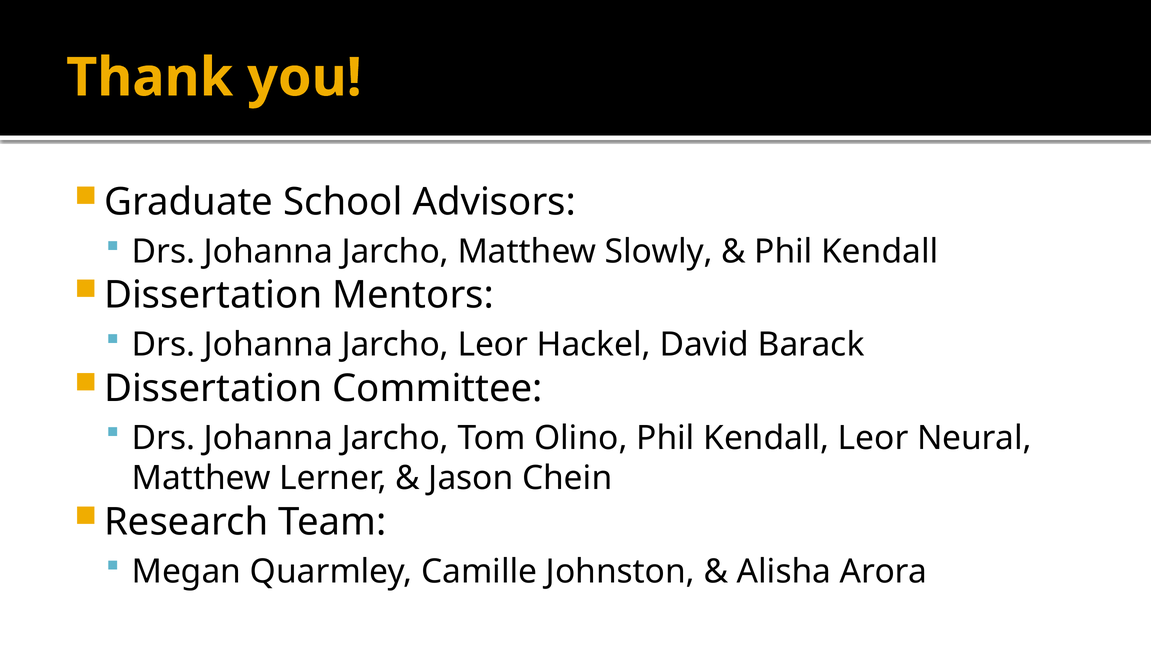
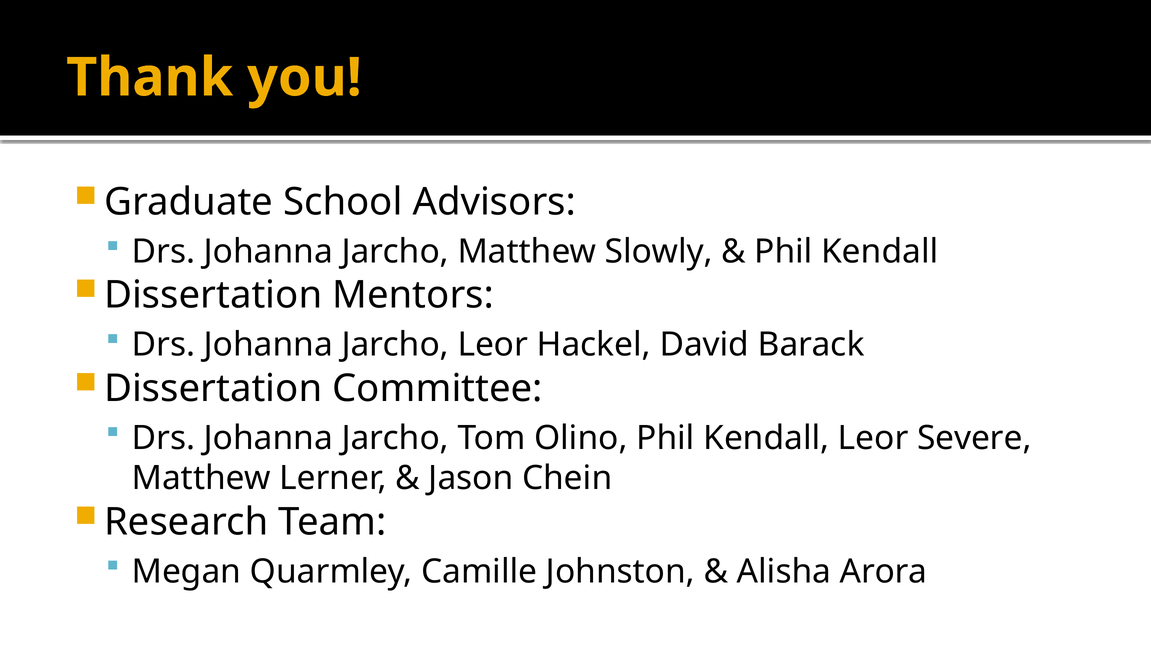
Neural: Neural -> Severe
